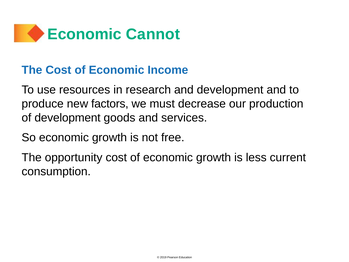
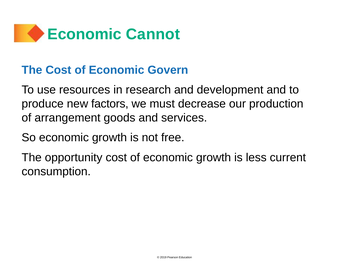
Income: Income -> Govern
of development: development -> arrangement
